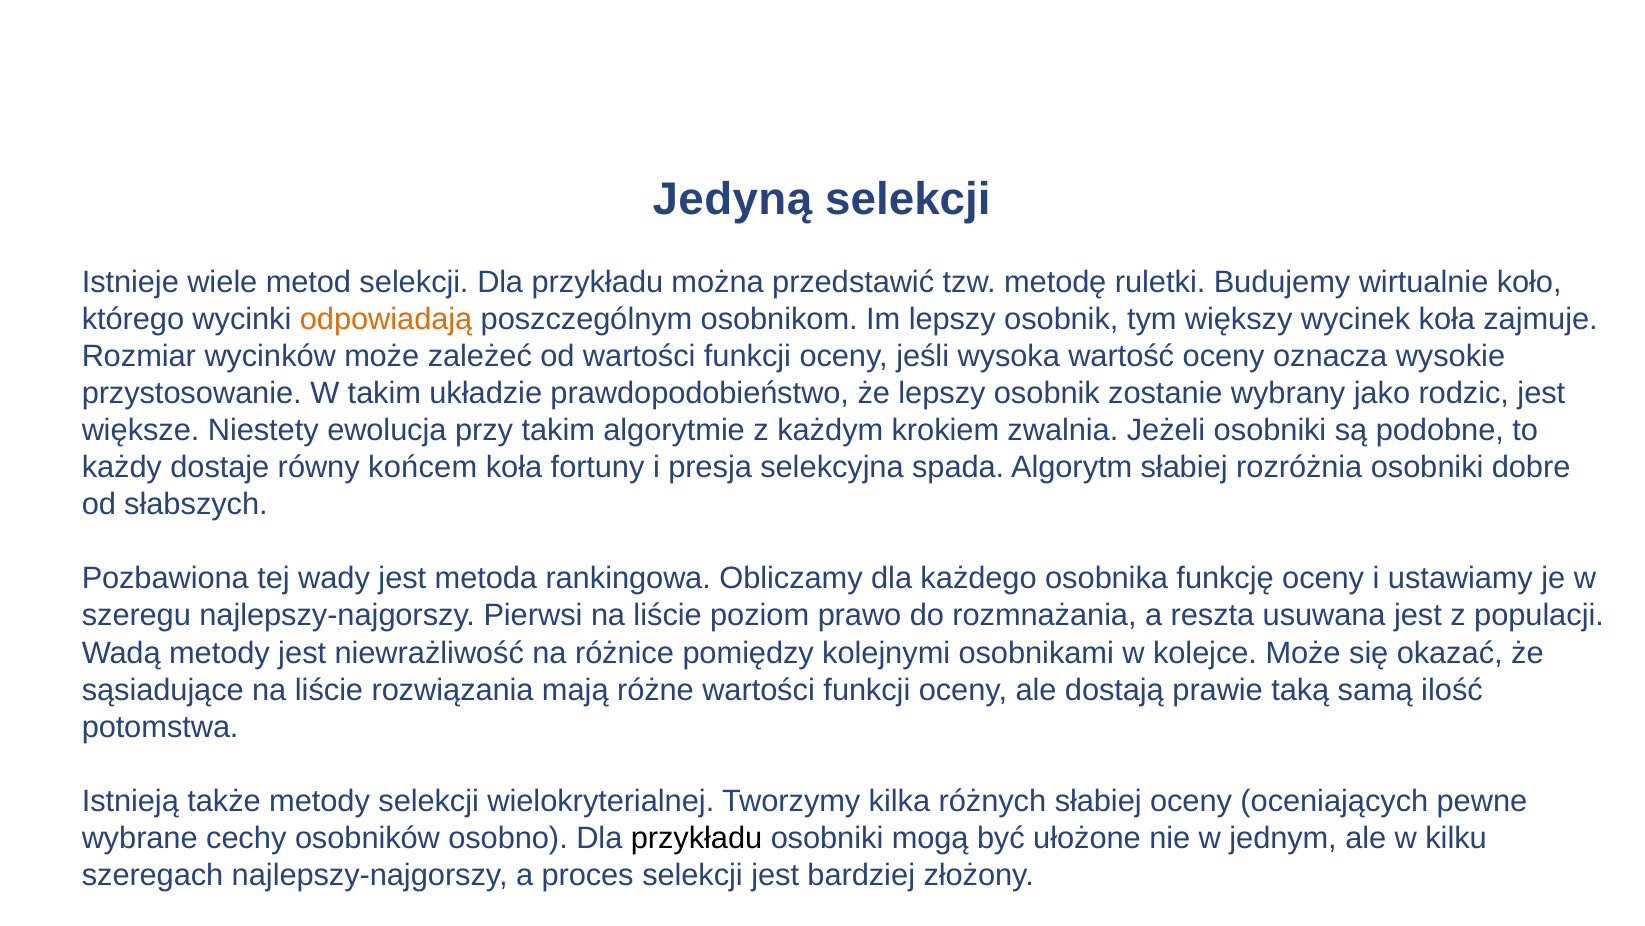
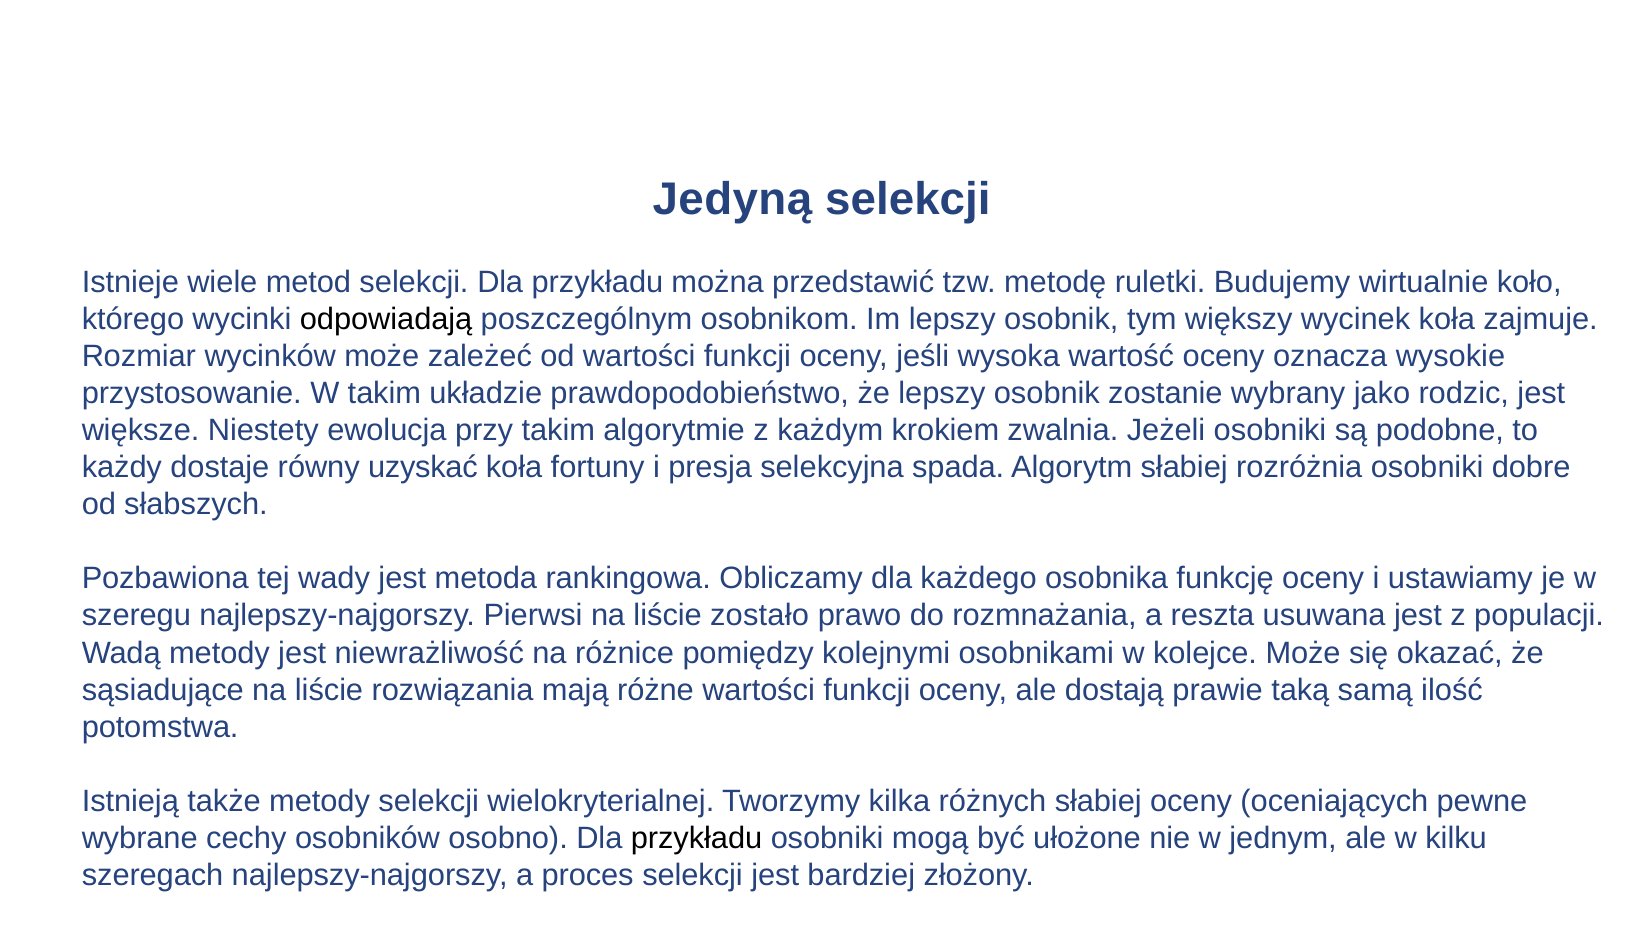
odpowiadają colour: orange -> black
końcem: końcem -> uzyskać
poziom: poziom -> zostało
